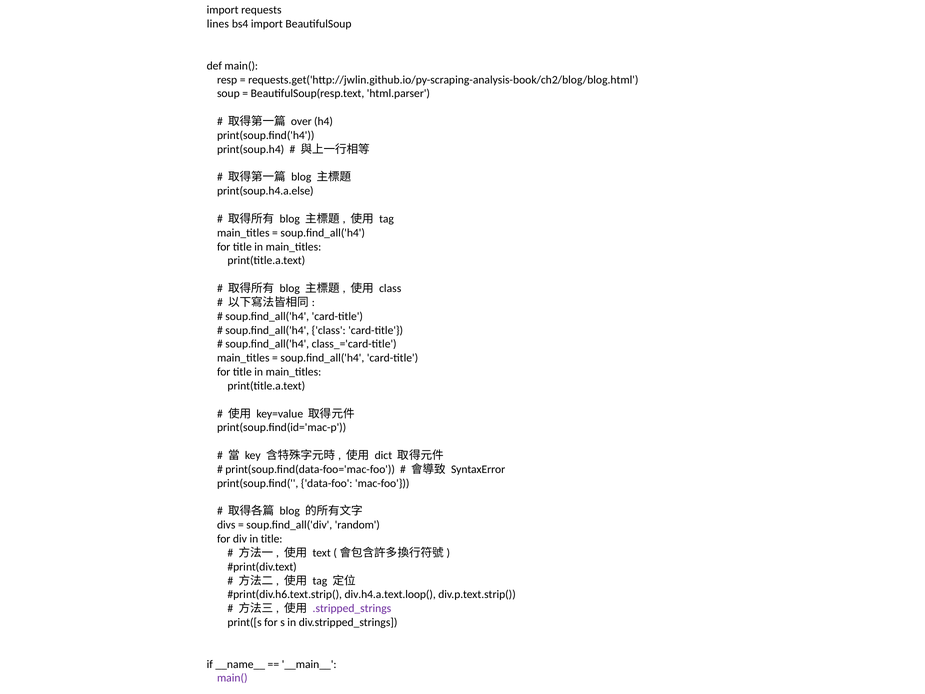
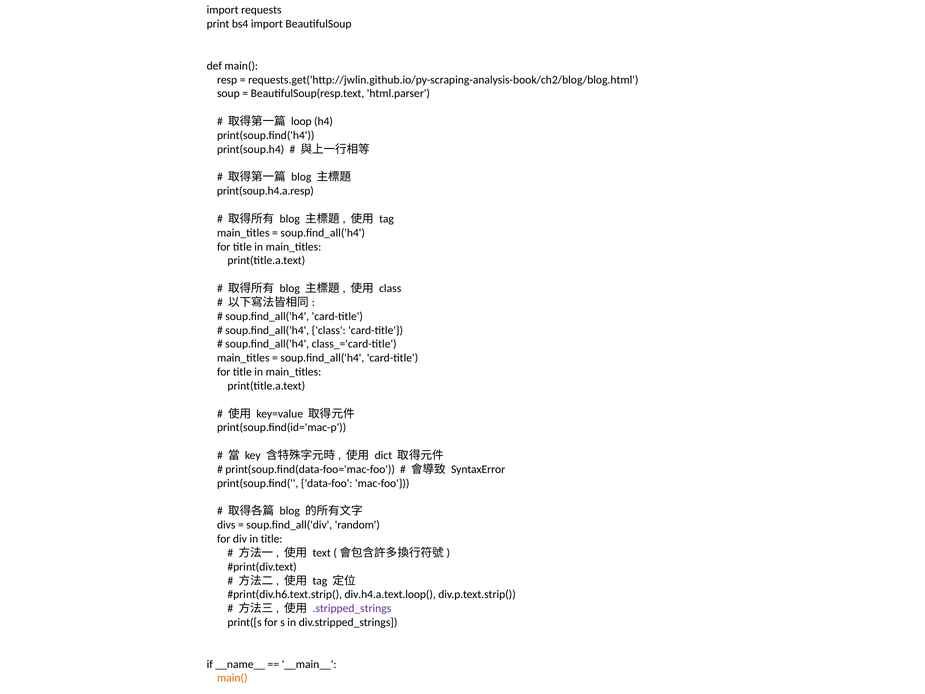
lines: lines -> print
over: over -> loop
print(soup.h4.a.else: print(soup.h4.a.else -> print(soup.h4.a.resp
main( at (232, 678) colour: purple -> orange
